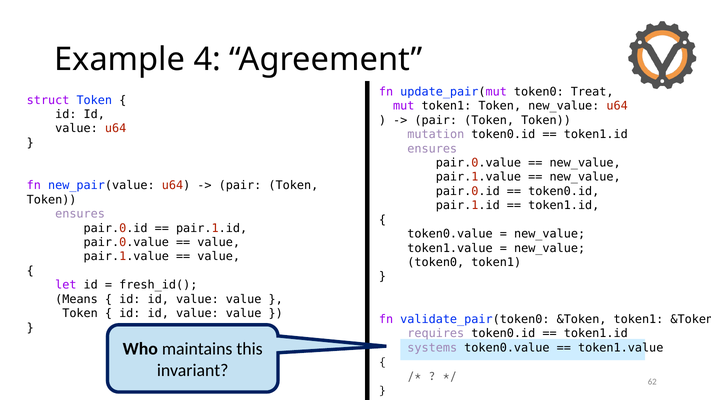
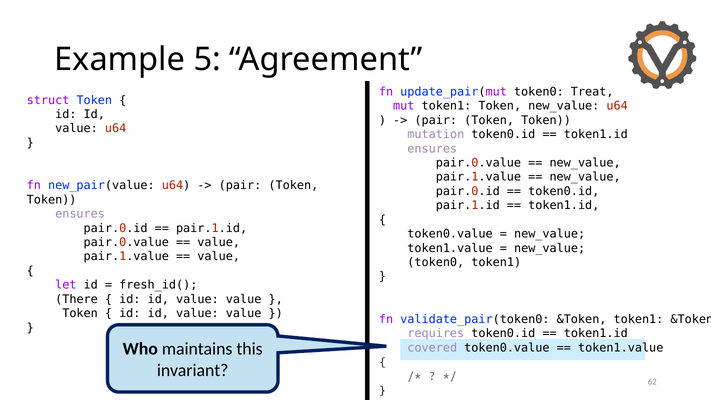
4: 4 -> 5
Means: Means -> There
systems: systems -> covered
